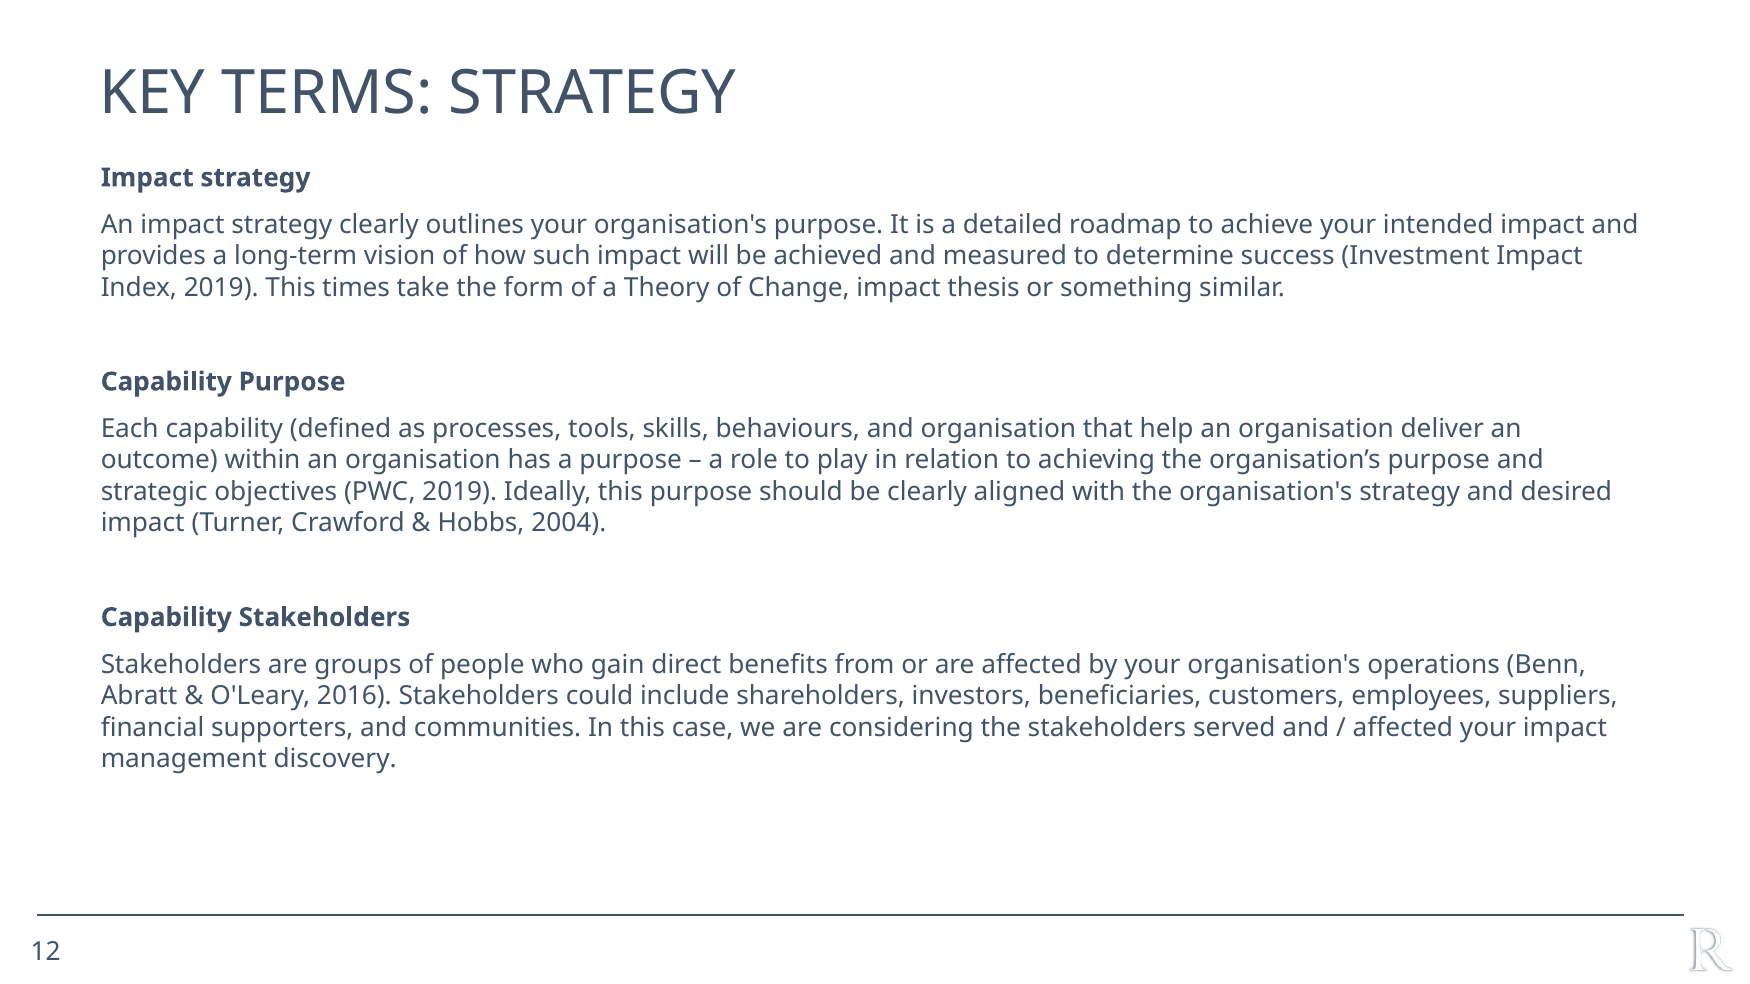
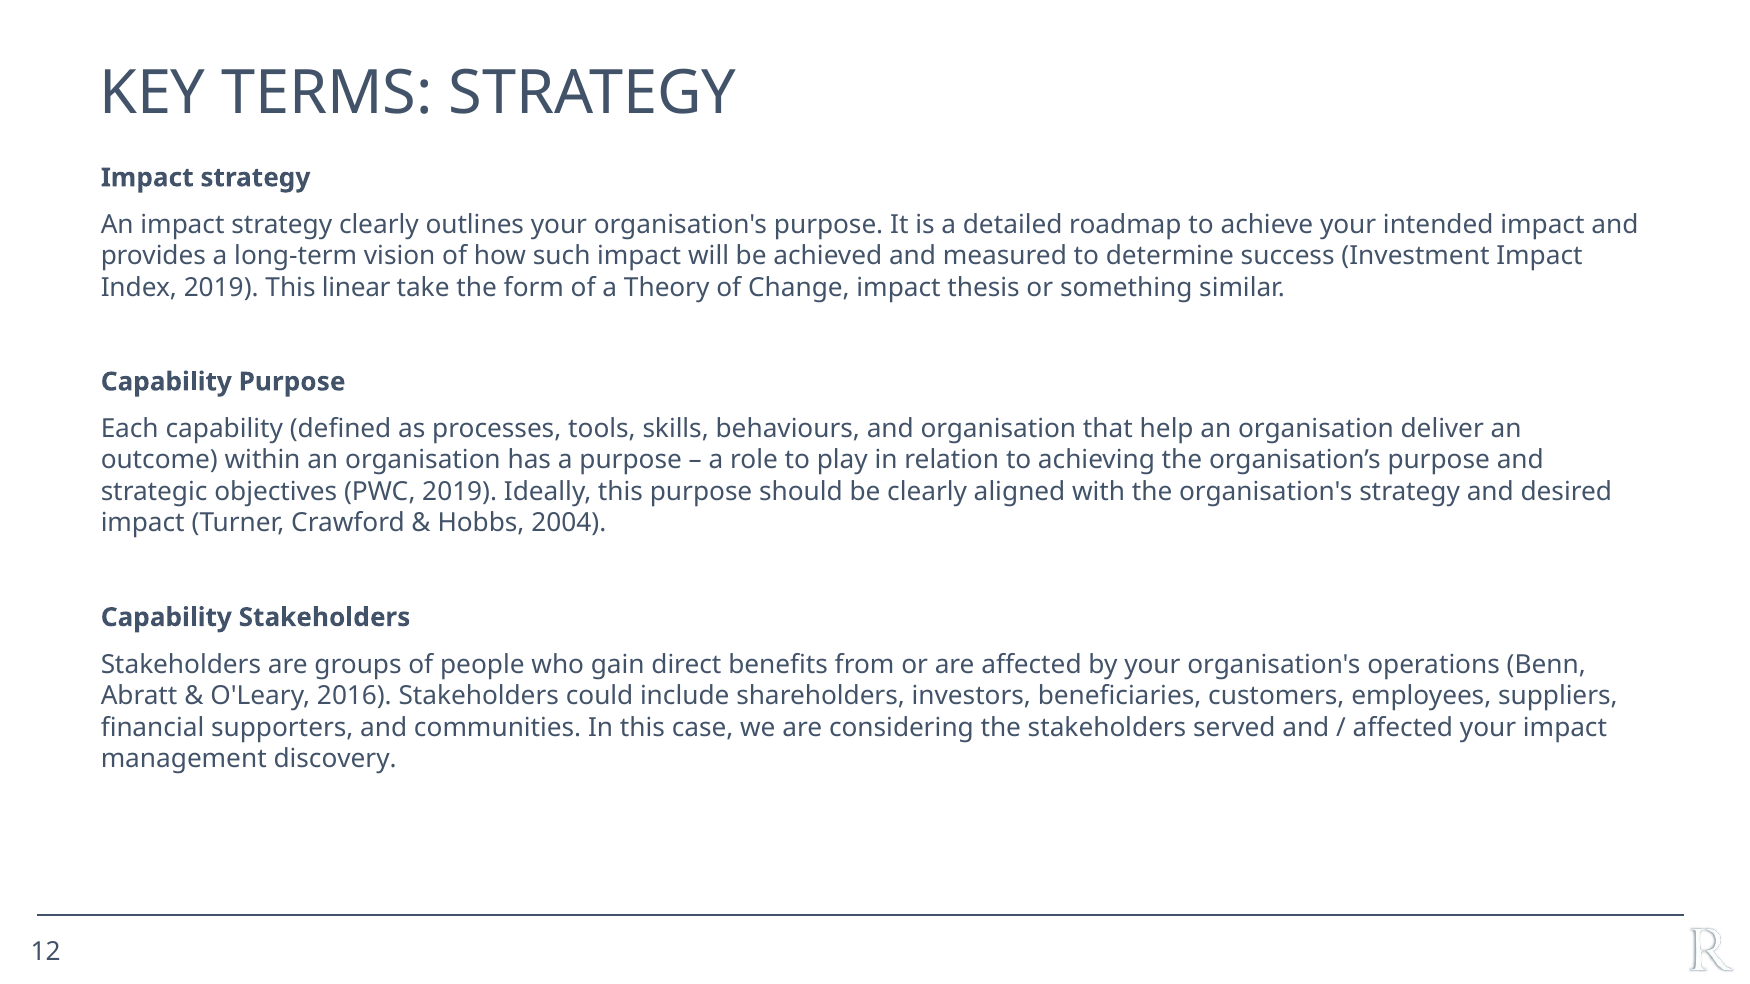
times: times -> linear
